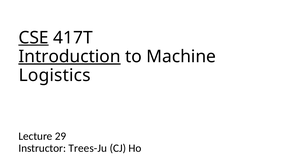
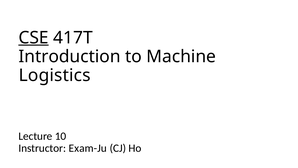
Introduction underline: present -> none
29: 29 -> 10
Trees-Ju: Trees-Ju -> Exam-Ju
